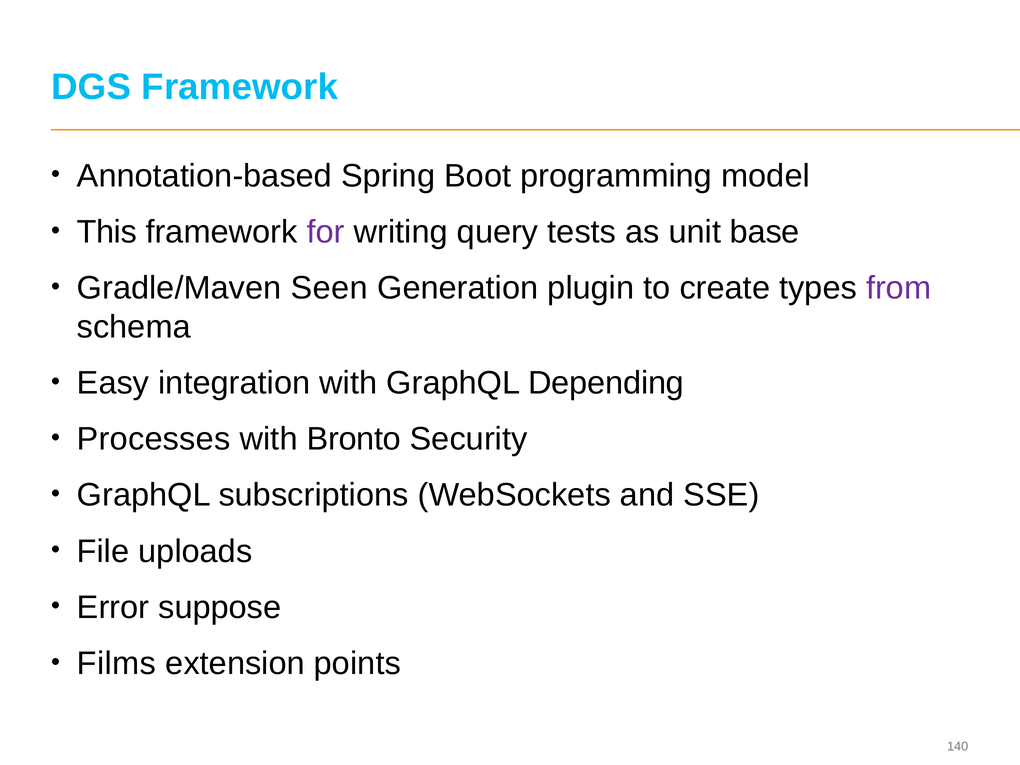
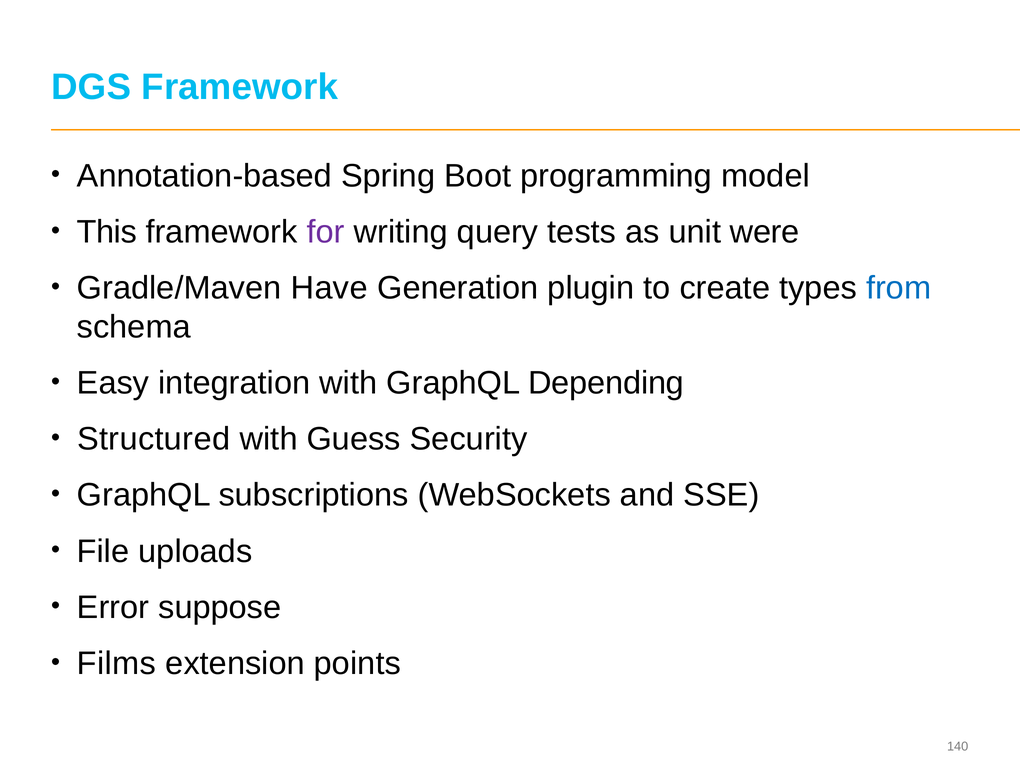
base: base -> were
Seen: Seen -> Have
from colour: purple -> blue
Processes: Processes -> Structured
Bronto: Bronto -> Guess
